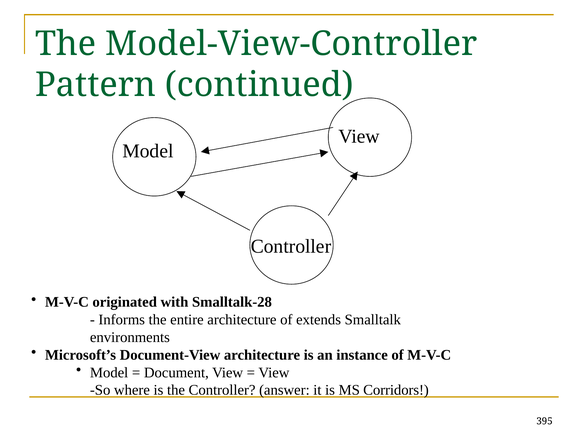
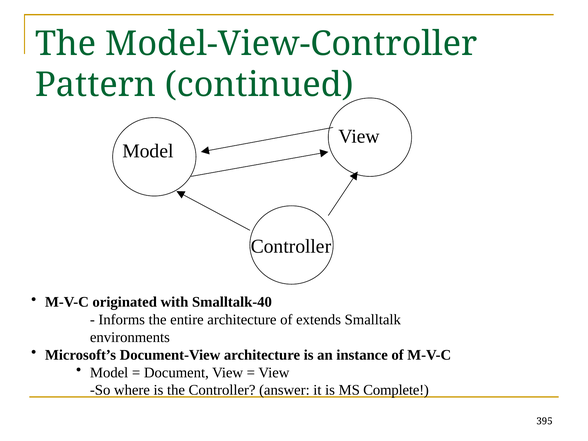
Smalltalk-28: Smalltalk-28 -> Smalltalk-40
Corridors: Corridors -> Complete
